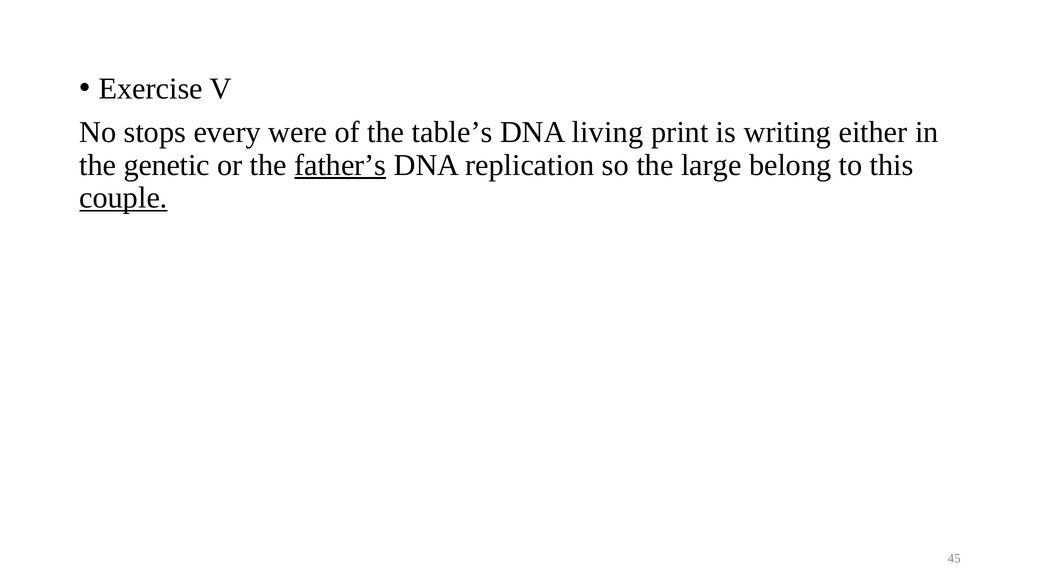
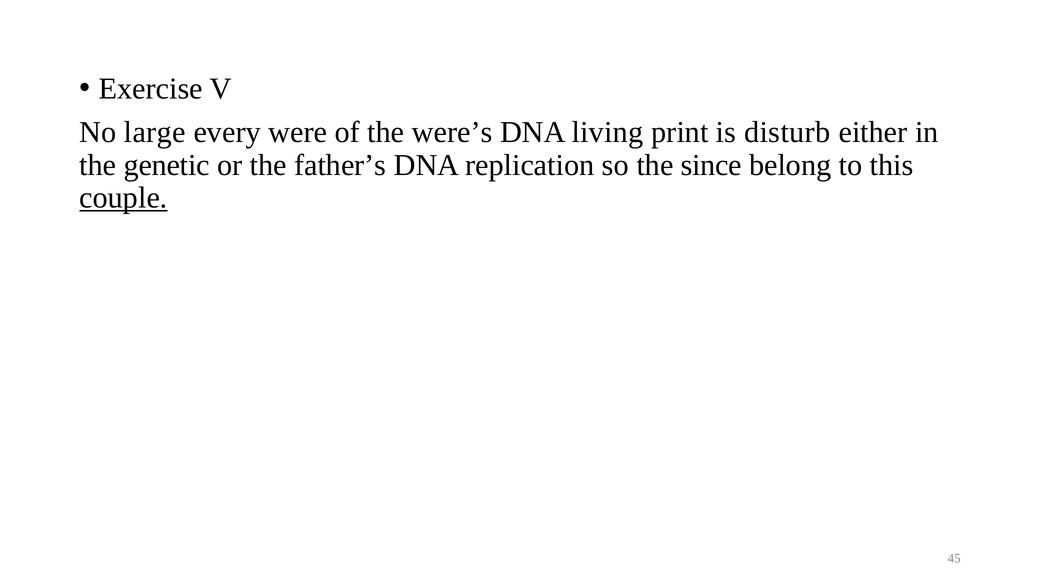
stops: stops -> large
table’s: table’s -> were’s
writing: writing -> disturb
father’s underline: present -> none
large: large -> since
